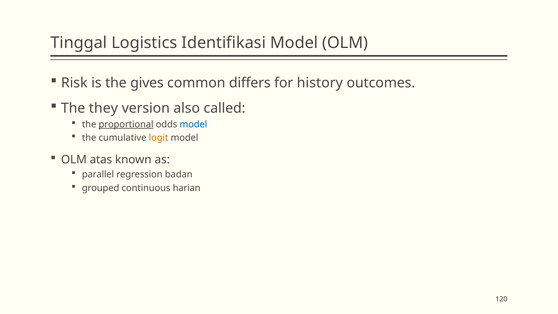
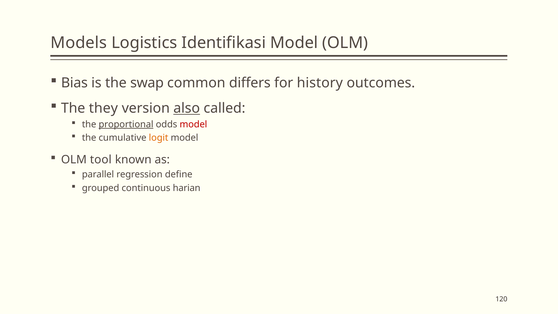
Tinggal: Tinggal -> Models
Risk: Risk -> Bias
gives: gives -> swap
also underline: none -> present
model at (193, 124) colour: blue -> red
atas: atas -> tool
badan: badan -> define
